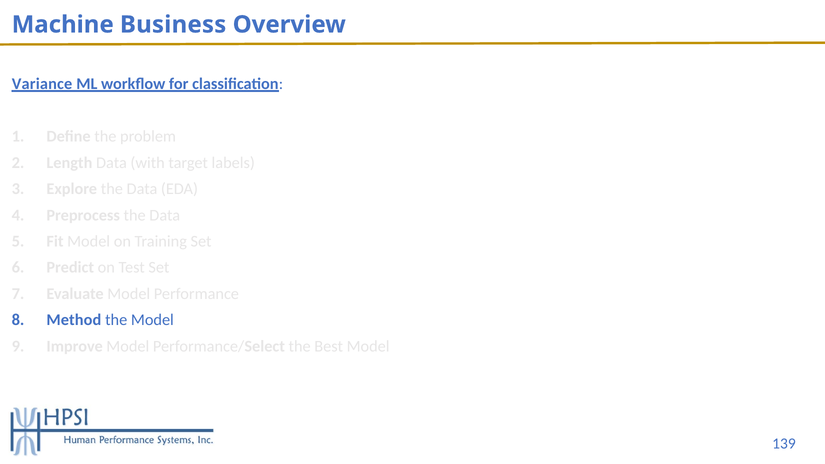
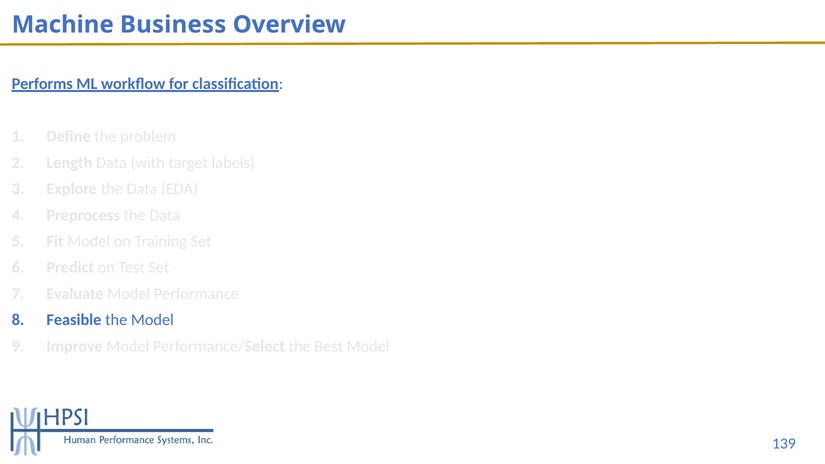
Variance: Variance -> Performs
Method: Method -> Feasible
